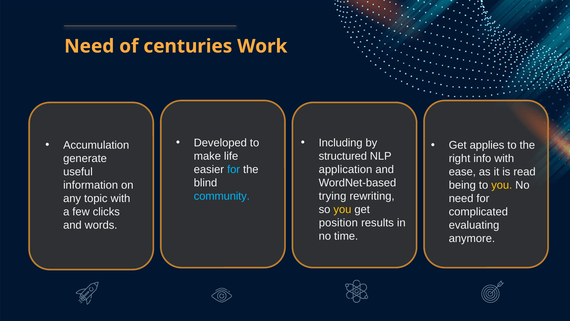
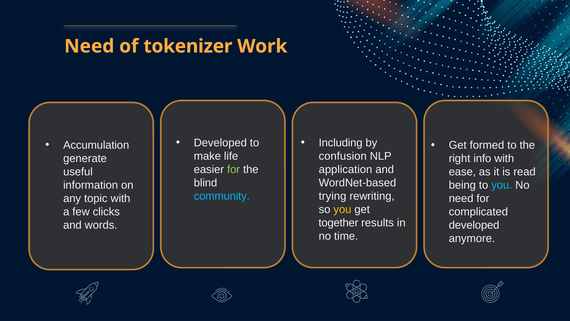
centuries: centuries -> tokenizer
applies: applies -> formed
structured: structured -> confusion
for at (234, 169) colour: light blue -> light green
you at (502, 185) colour: yellow -> light blue
position: position -> together
evaluating at (474, 225): evaluating -> developed
